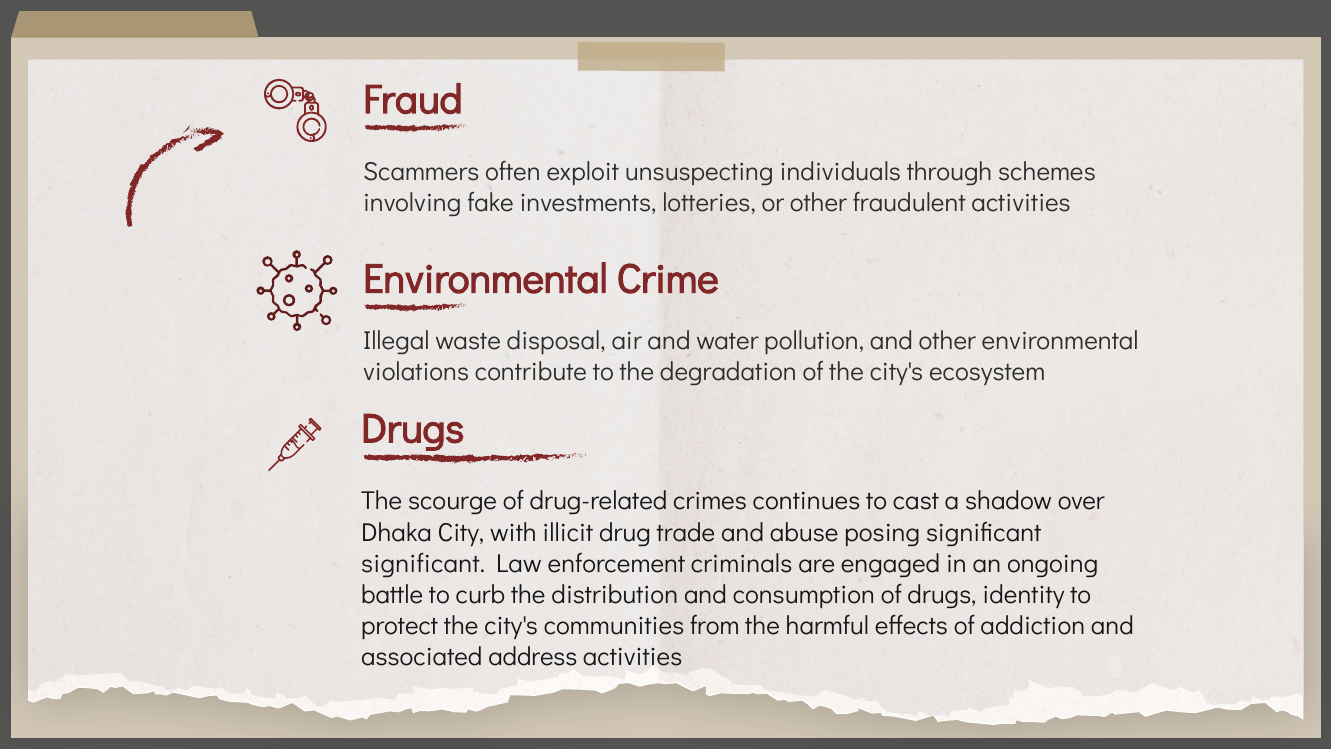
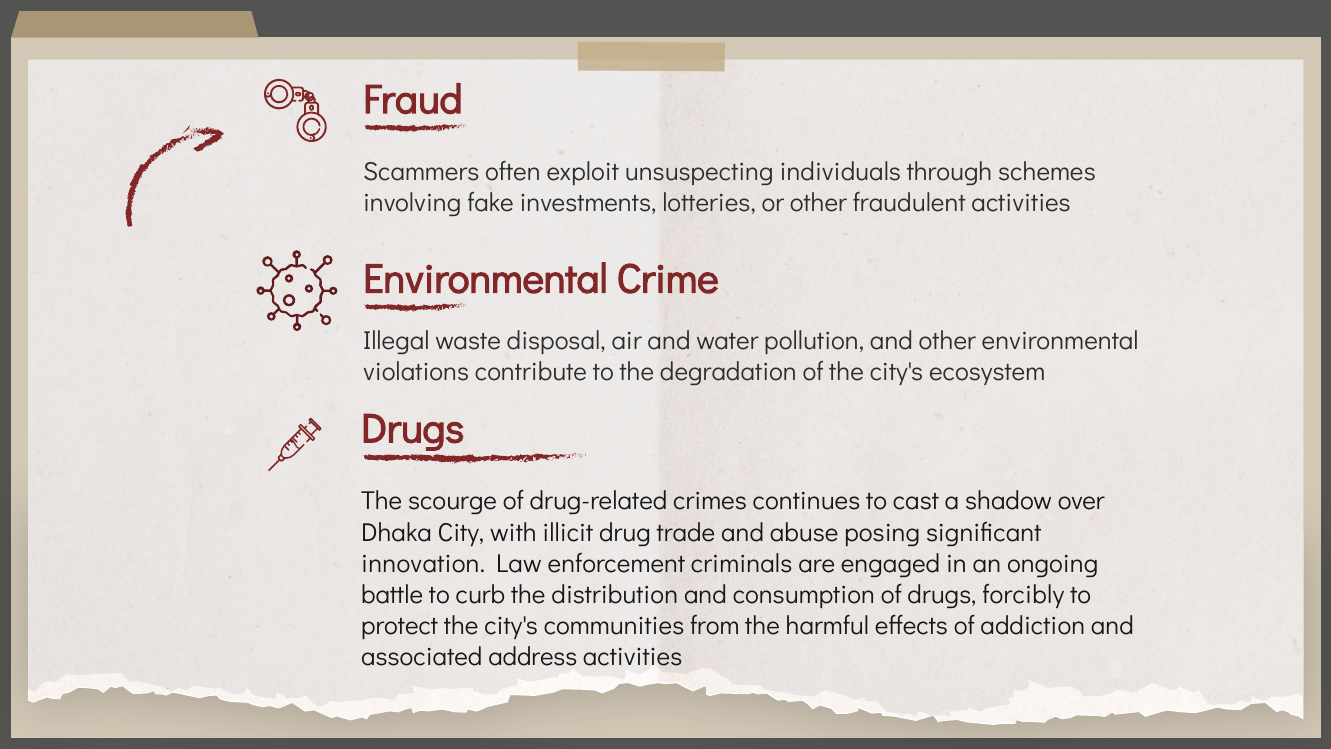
significant at (423, 563): significant -> innovation
identity: identity -> forcibly
